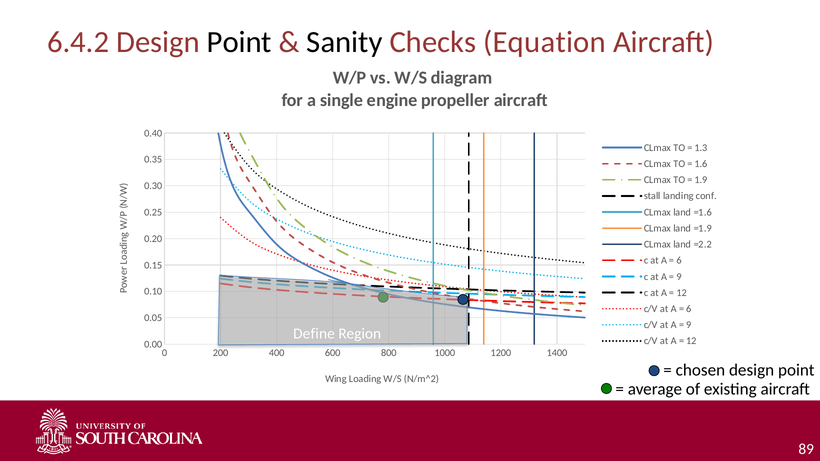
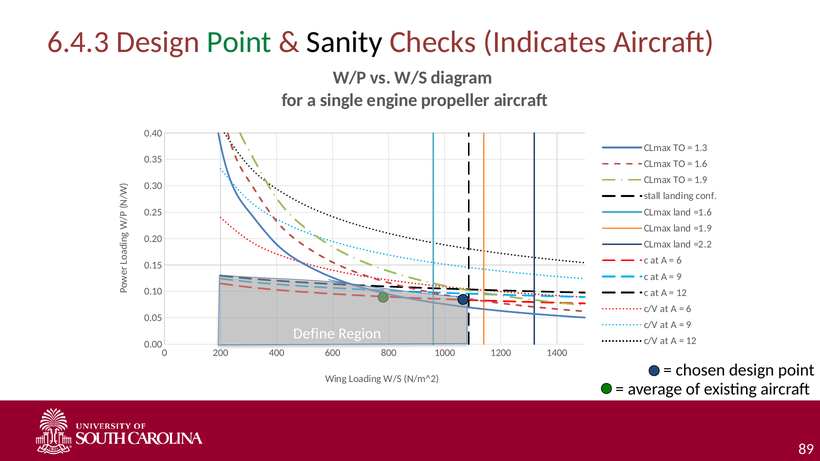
6.4.2: 6.4.2 -> 6.4.3
Point at (239, 42) colour: black -> green
Equation: Equation -> Indicates
